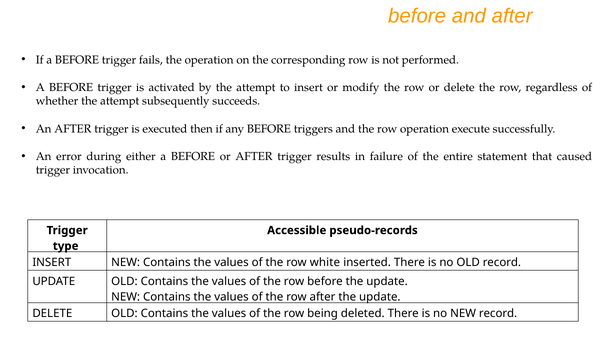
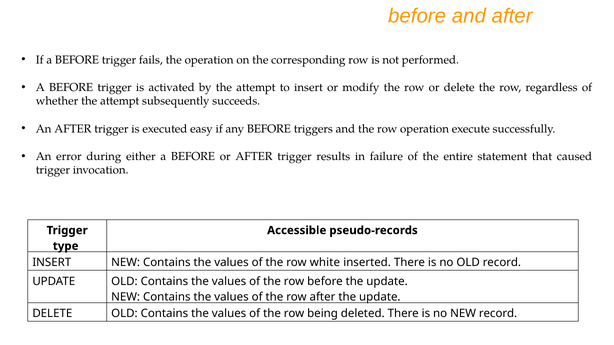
then: then -> easy
